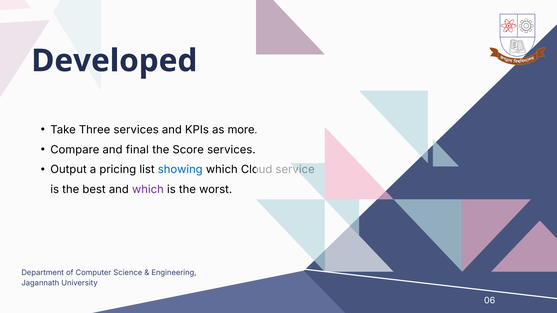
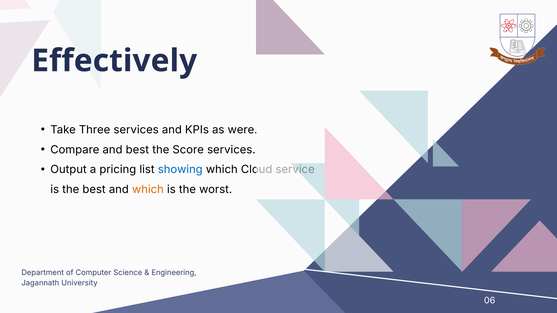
Developed: Developed -> Effectively
more: more -> were
and final: final -> best
which at (148, 190) colour: purple -> orange
